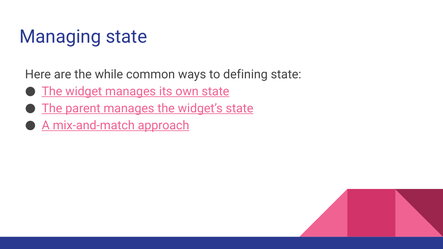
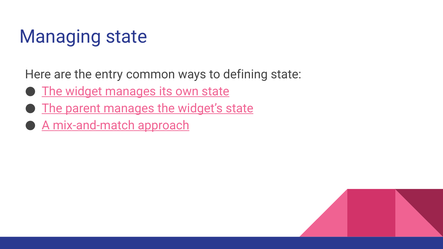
while: while -> entry
